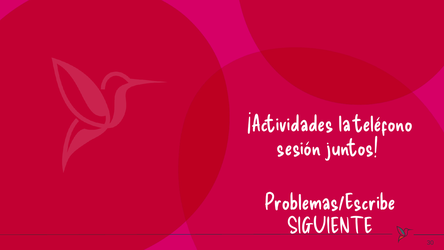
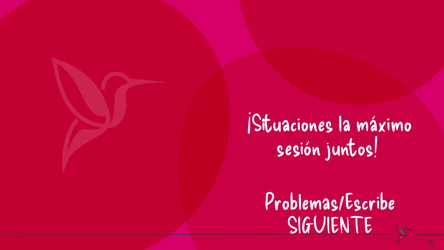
¡Actividades: ¡Actividades -> ¡Situaciones
teléfono: teléfono -> máximo
